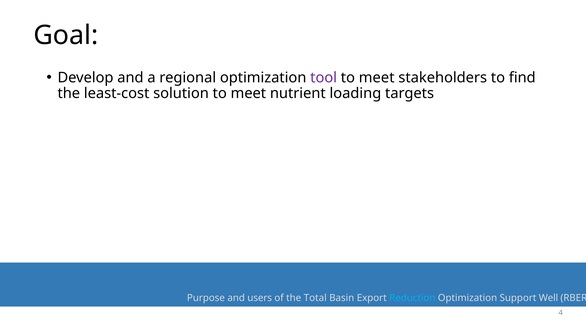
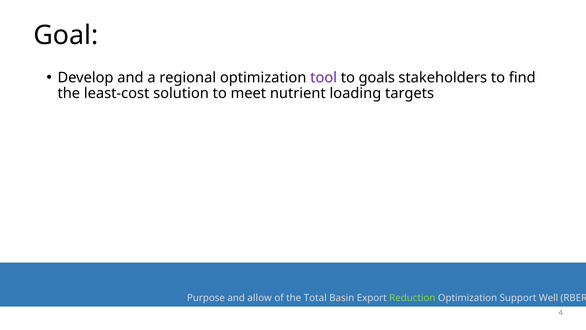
meet at (377, 77): meet -> goals
users: users -> allow
Reduction colour: light blue -> light green
